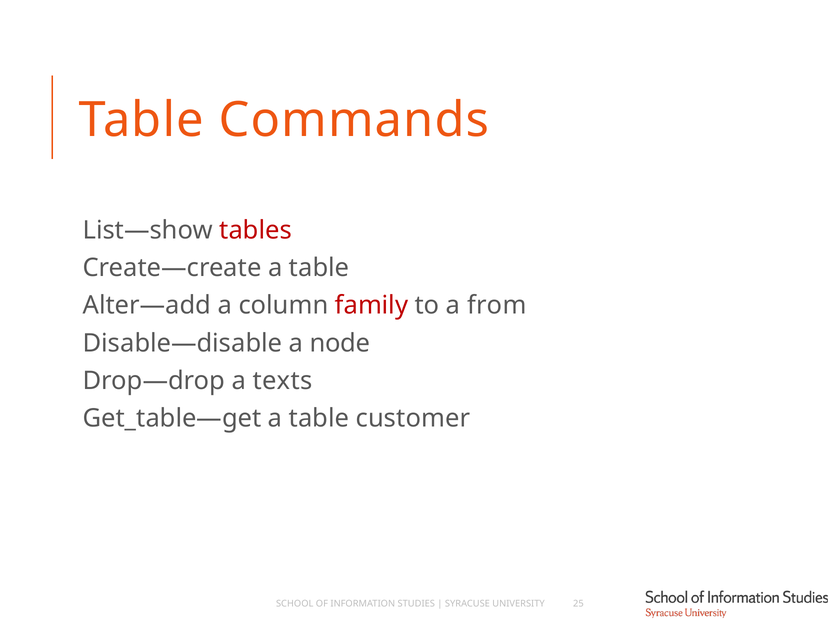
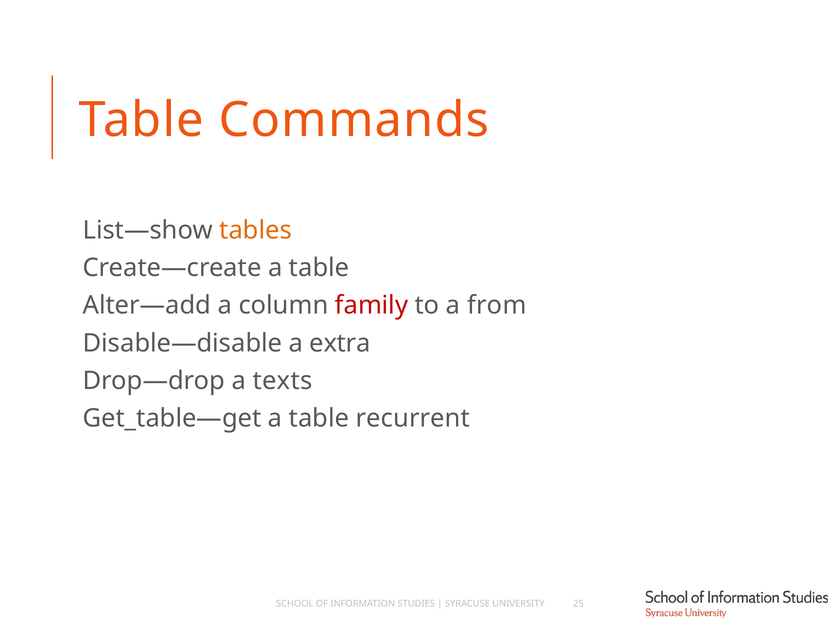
tables colour: red -> orange
node: node -> extra
customer: customer -> recurrent
